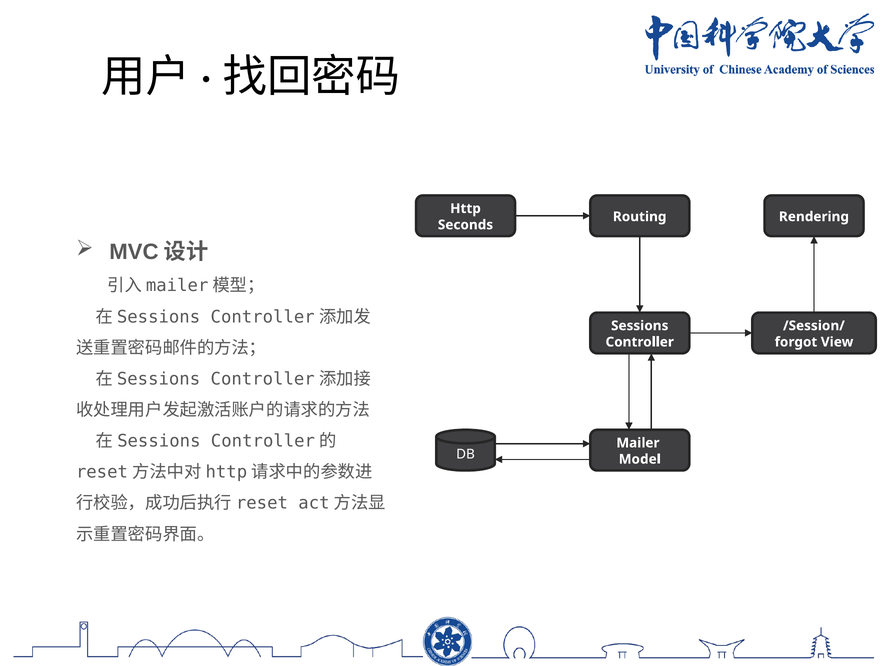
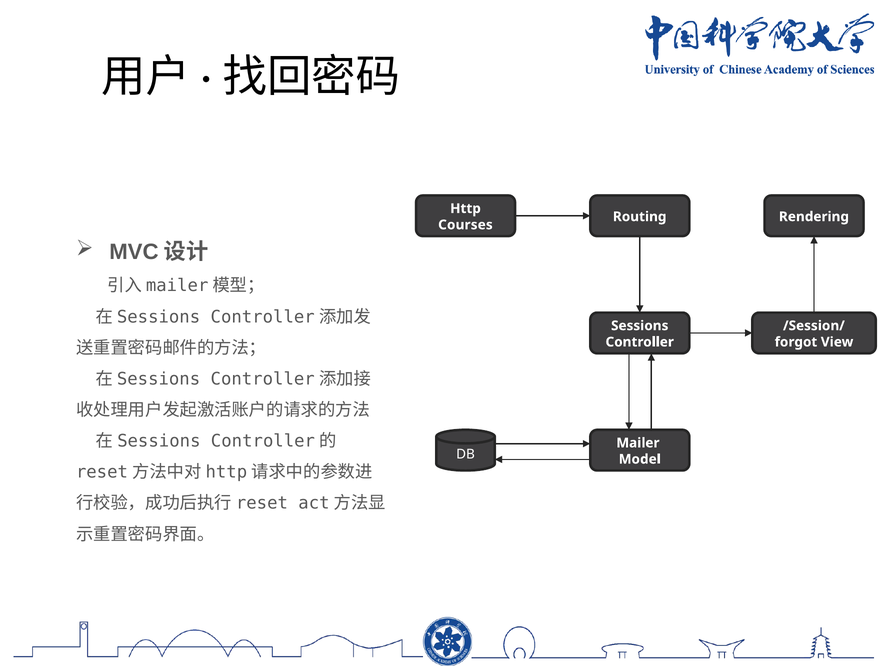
Seconds: Seconds -> Courses
